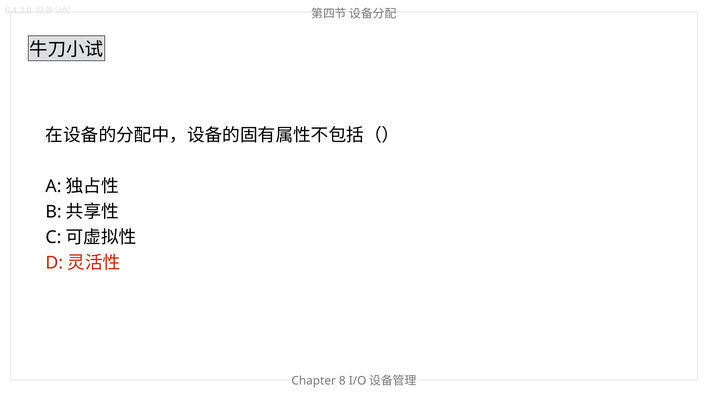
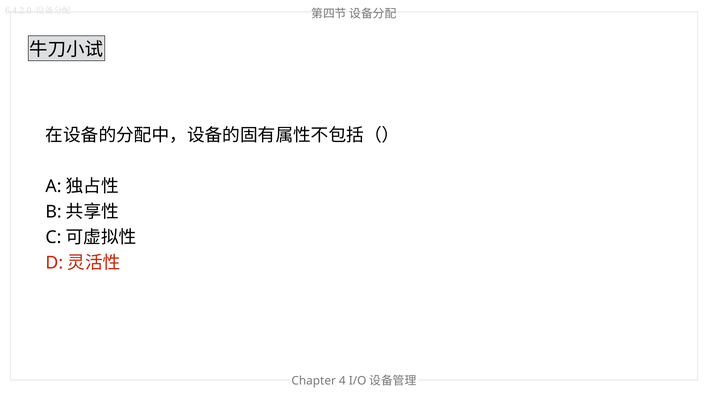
8: 8 -> 4
